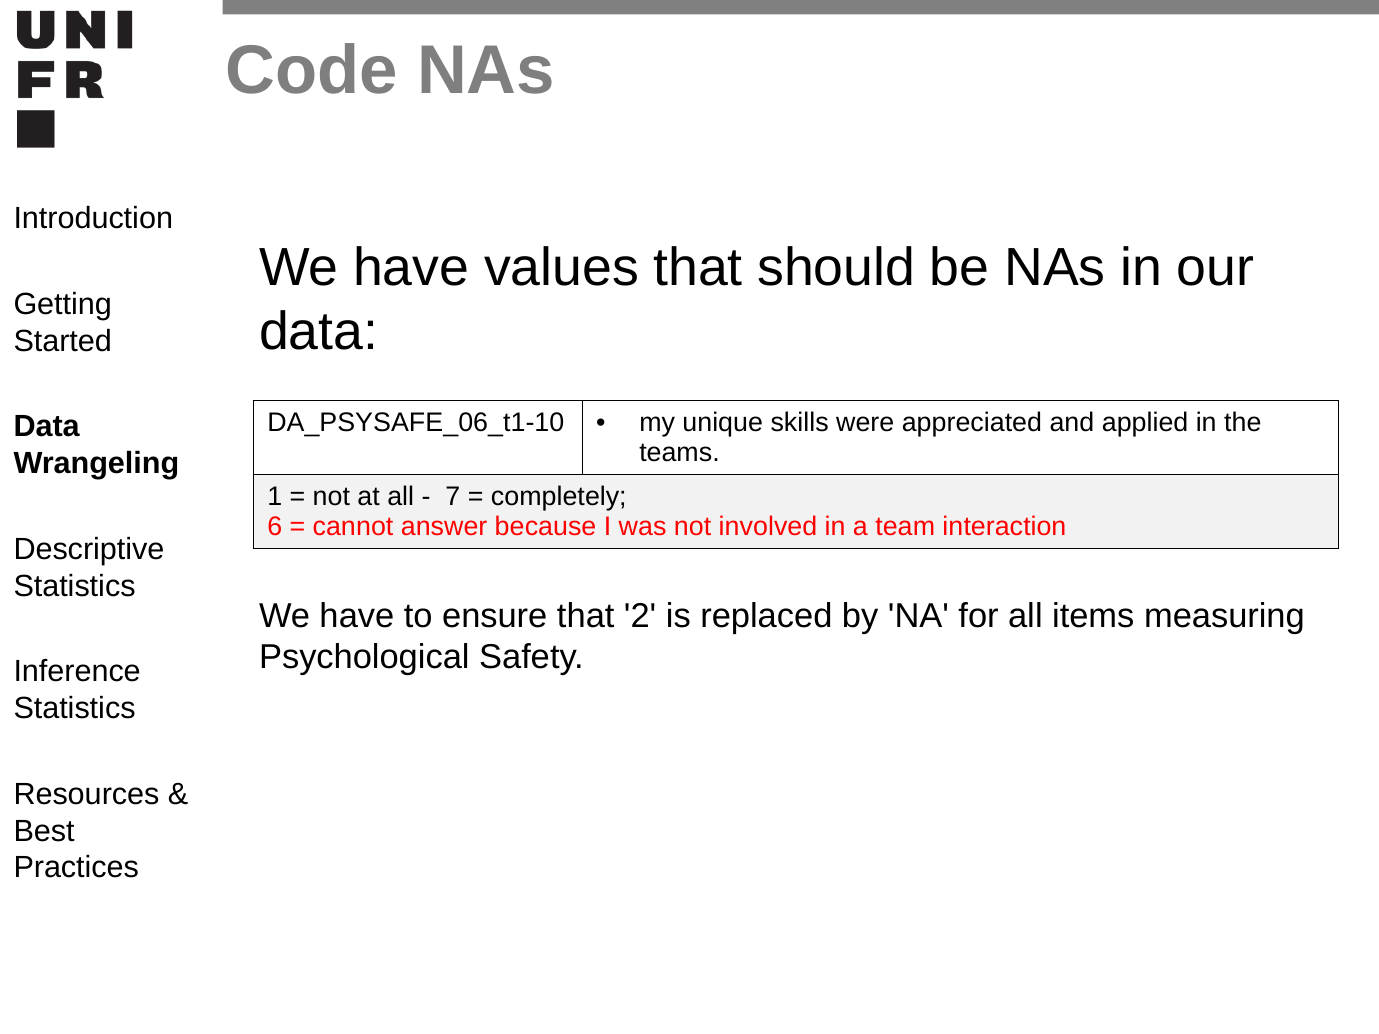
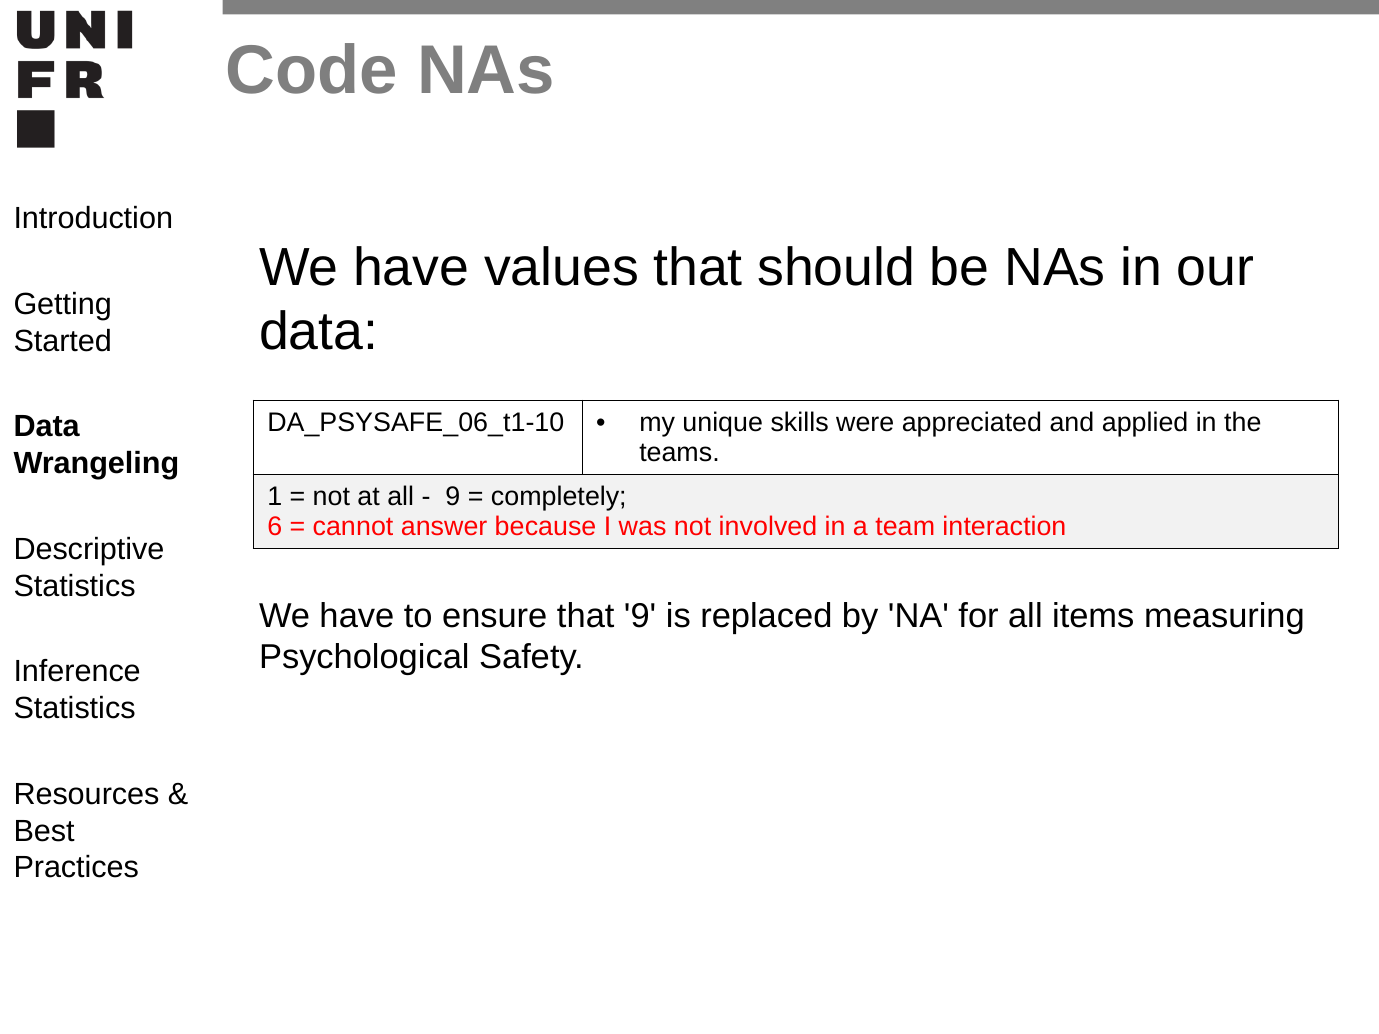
7 at (453, 497): 7 -> 9
that 2: 2 -> 9
